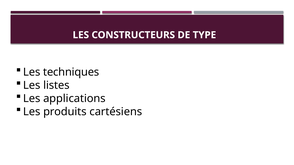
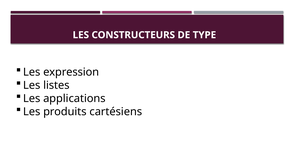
techniques: techniques -> expression
